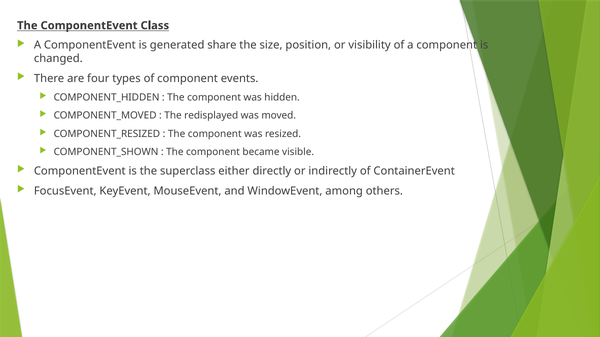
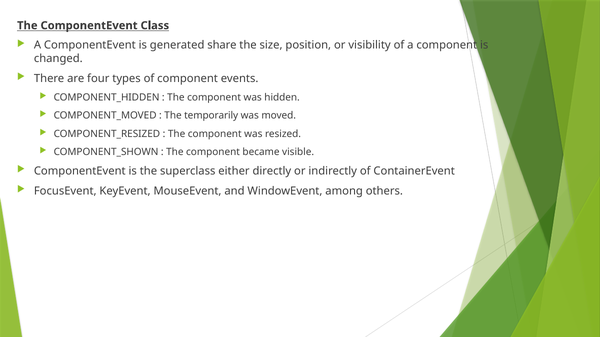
redisplayed: redisplayed -> temporarily
